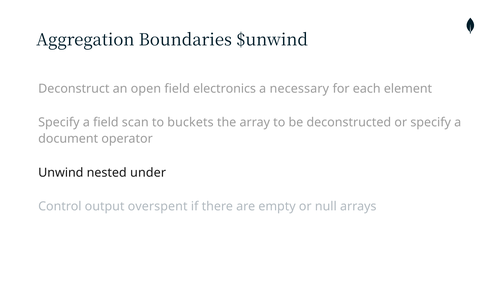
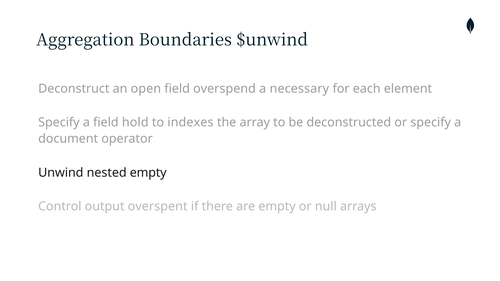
electronics: electronics -> overspend
scan: scan -> hold
buckets: buckets -> indexes
nested under: under -> empty
